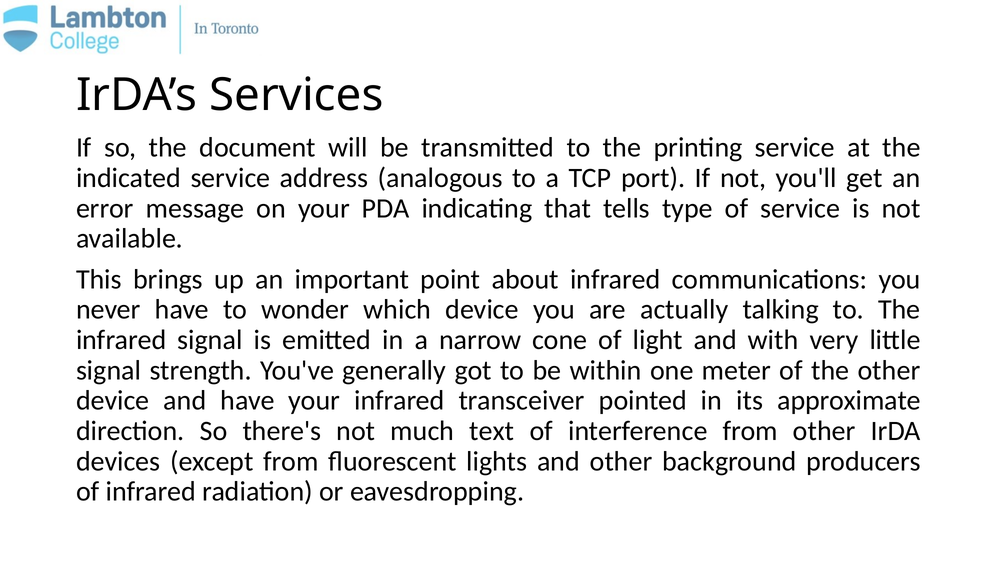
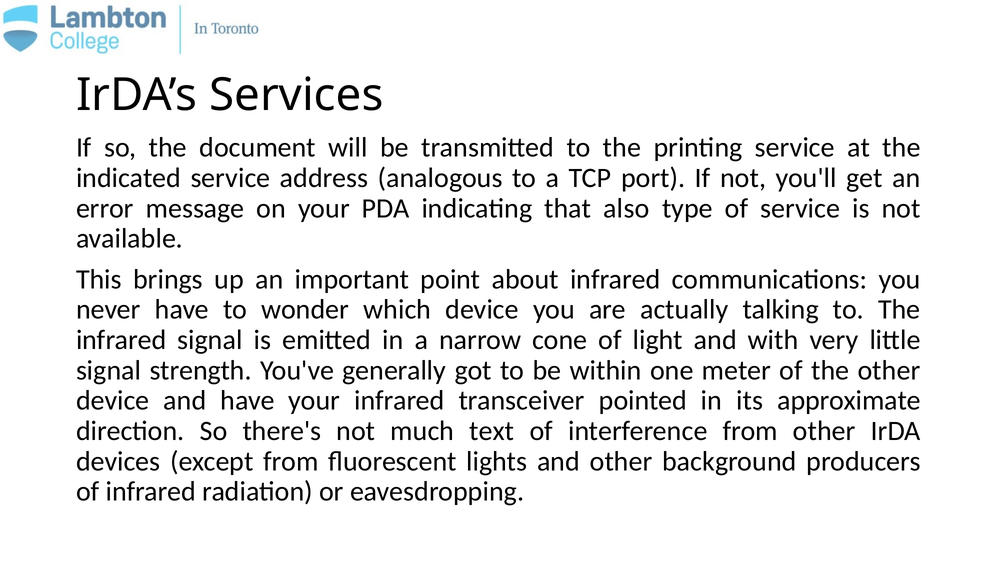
tells: tells -> also
